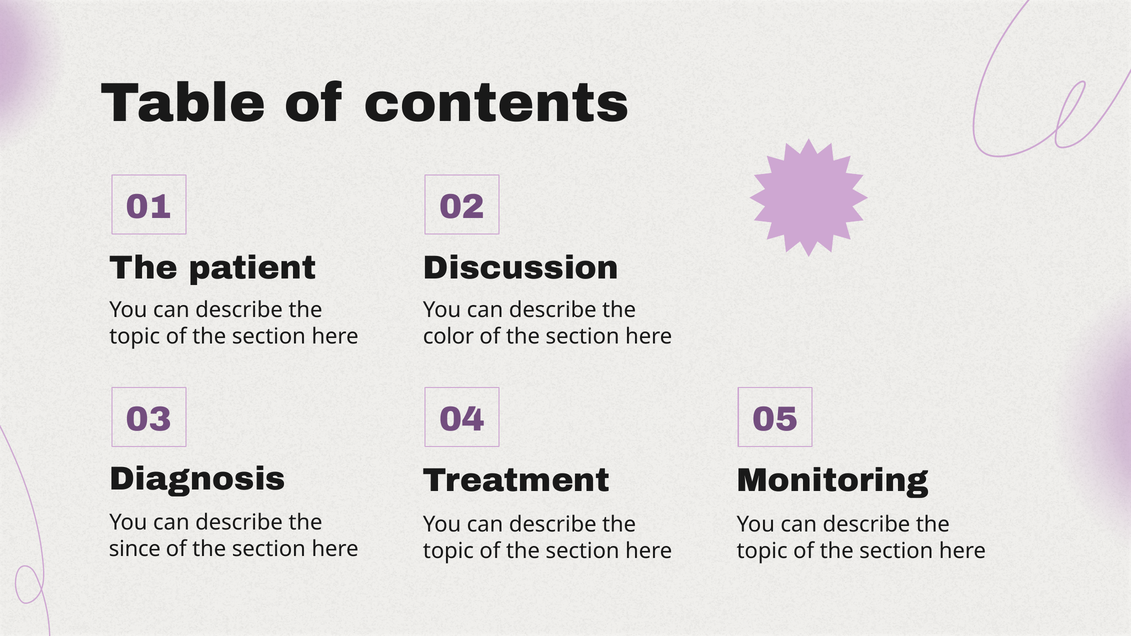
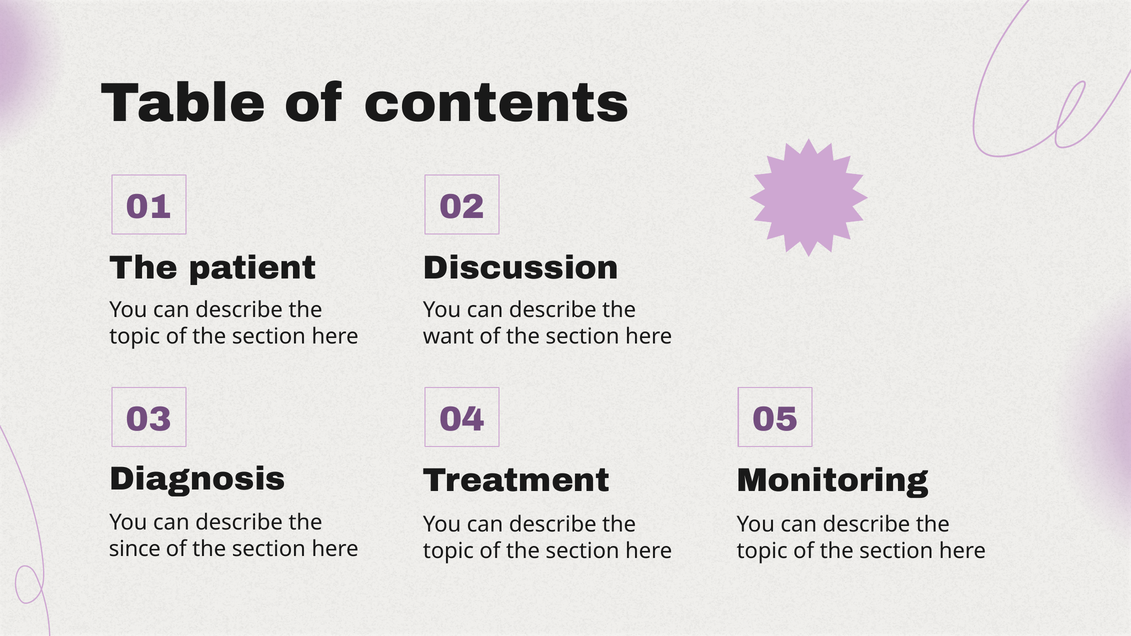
color: color -> want
